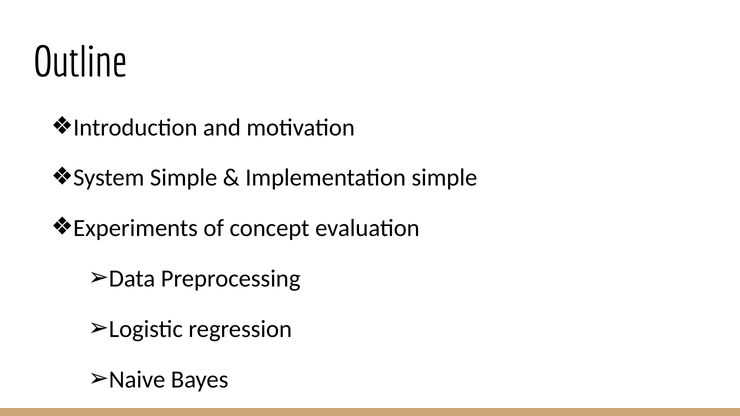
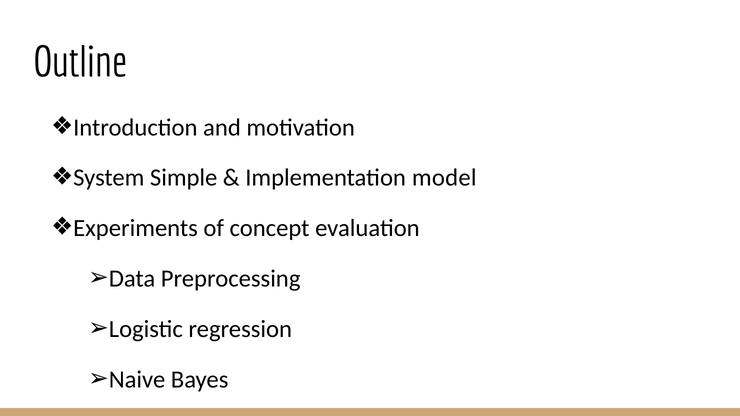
Implementation simple: simple -> model
